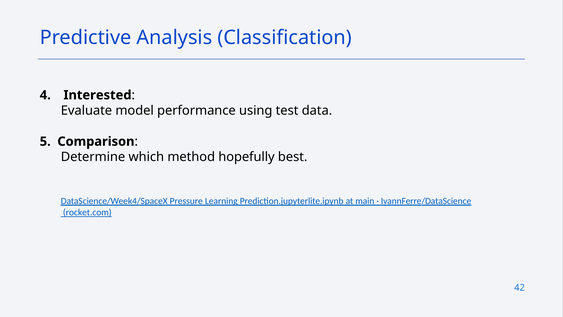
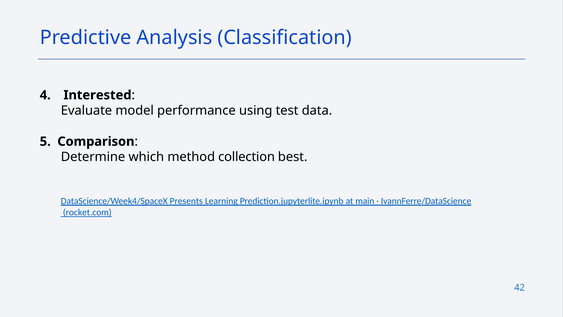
hopefully: hopefully -> collection
Pressure: Pressure -> Presents
